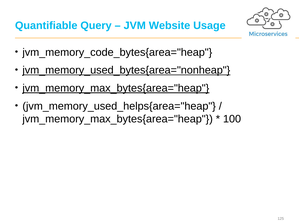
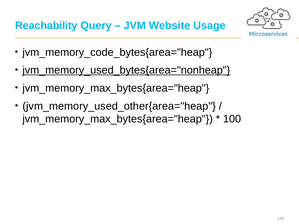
Quantifiable: Quantifiable -> Reachability
jvm_memory_max_bytes{area="heap at (116, 88) underline: present -> none
jvm_memory_used_helps{area="heap: jvm_memory_used_helps{area="heap -> jvm_memory_used_other{area="heap
